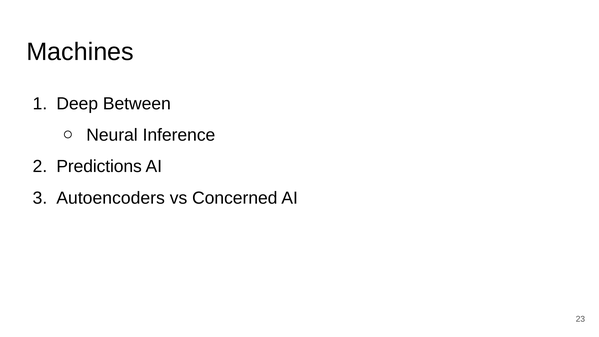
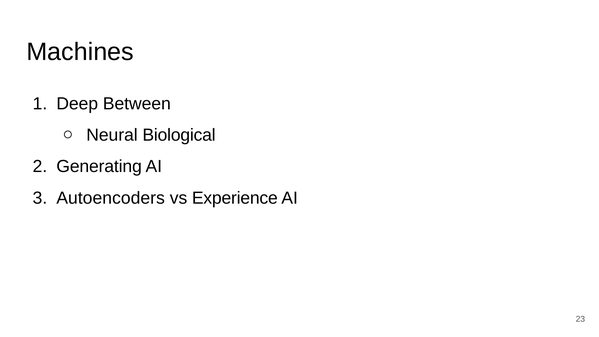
Inference: Inference -> Biological
Predictions: Predictions -> Generating
Concerned: Concerned -> Experience
